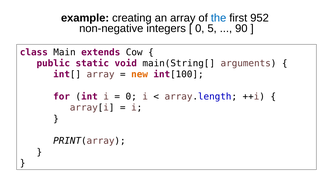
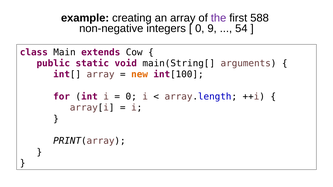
the colour: blue -> purple
952: 952 -> 588
5: 5 -> 9
90: 90 -> 54
